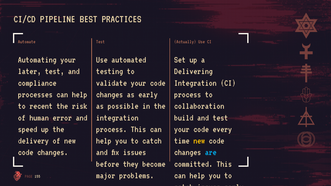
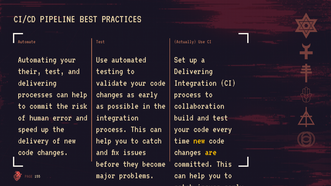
later: later -> their
compliance at (37, 83): compliance -> delivering
recent: recent -> commit
are colour: light blue -> yellow
